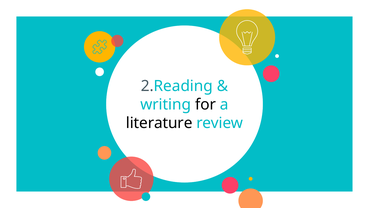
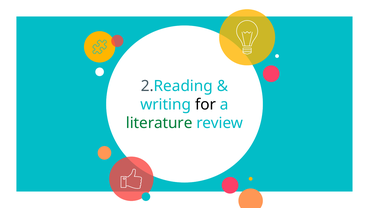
literature colour: black -> green
